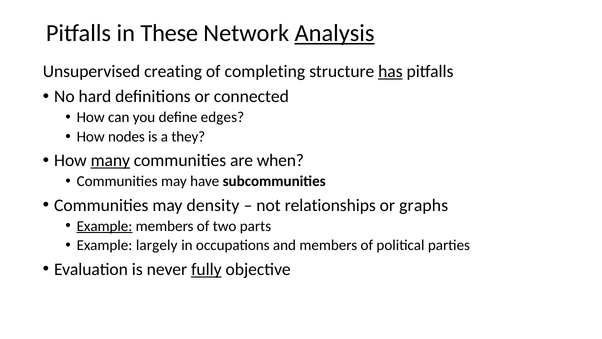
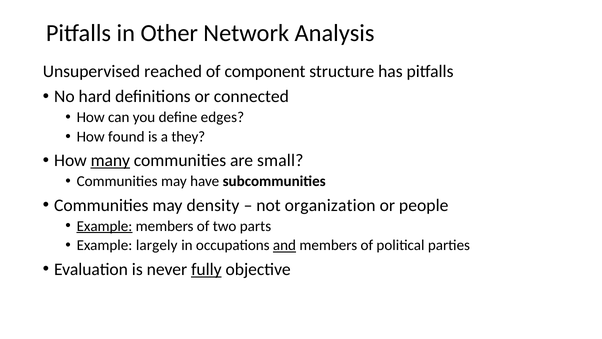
These: These -> Other
Analysis underline: present -> none
creating: creating -> reached
completing: completing -> component
has underline: present -> none
nodes: nodes -> found
when: when -> small
relationships: relationships -> organization
graphs: graphs -> people
and underline: none -> present
